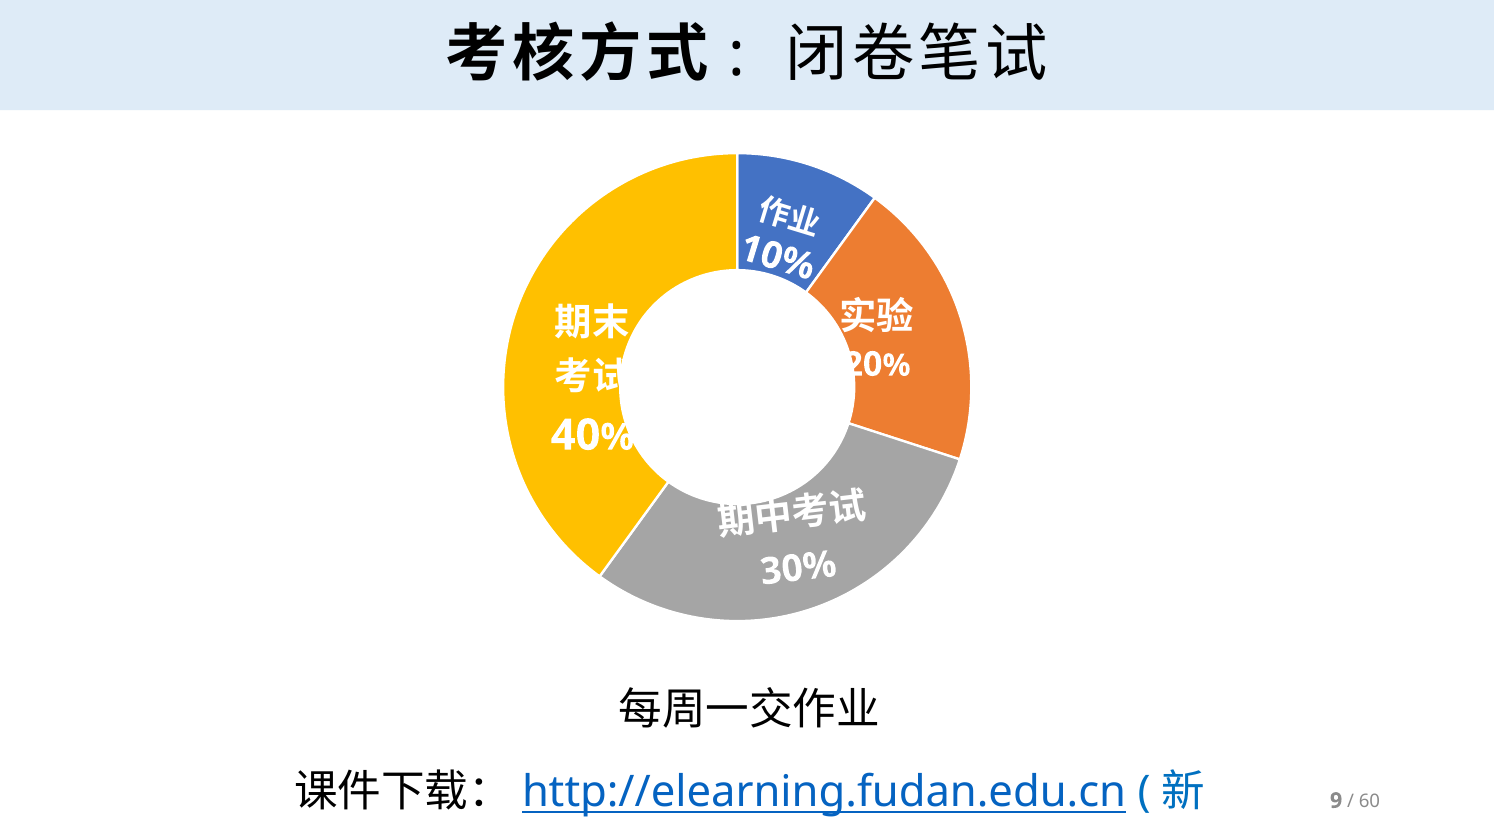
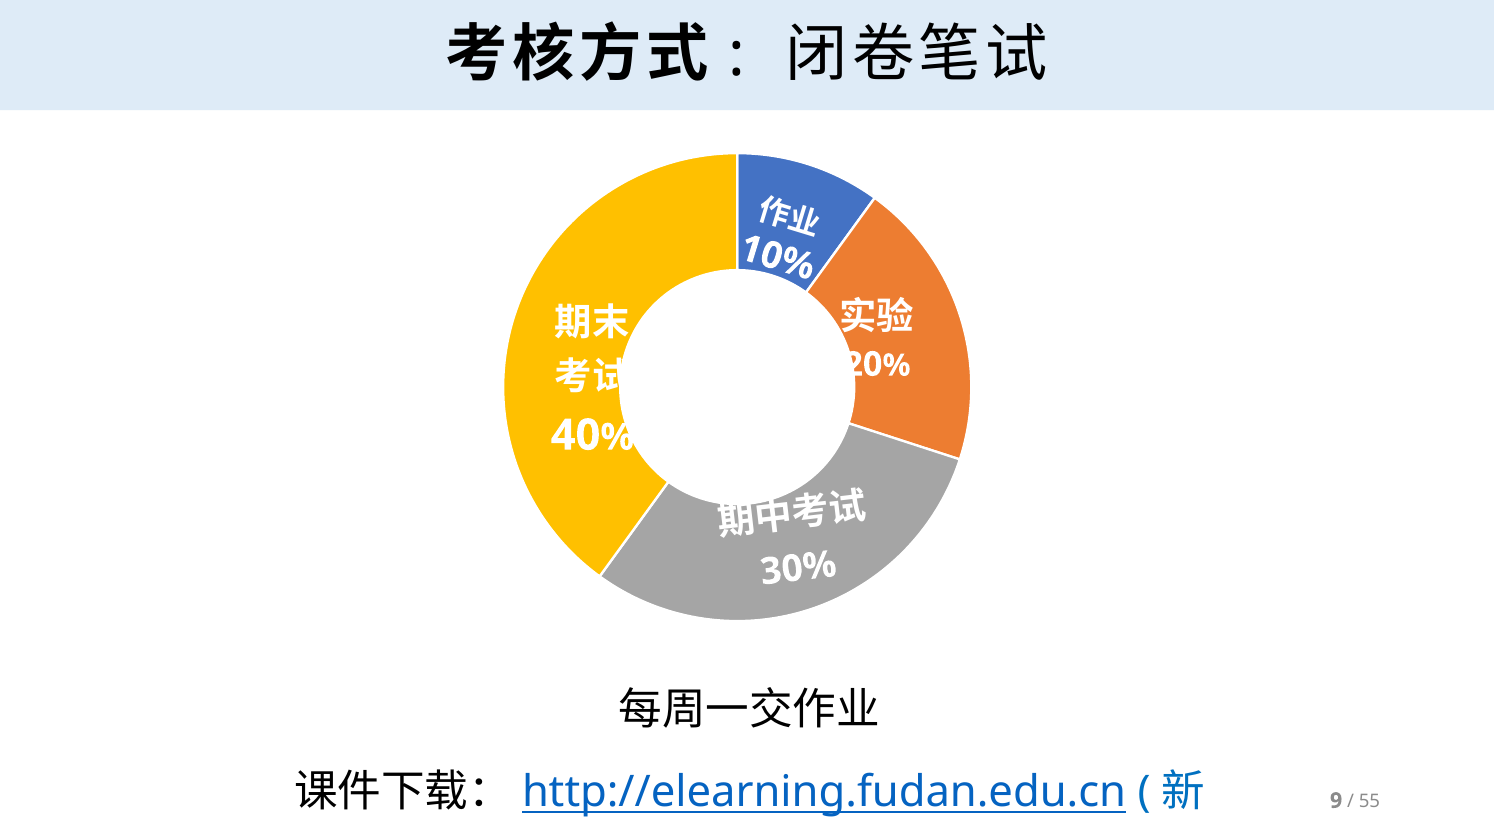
60: 60 -> 55
